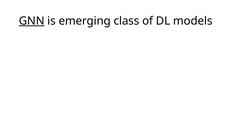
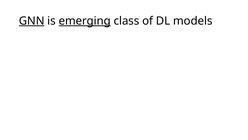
emerging underline: none -> present
